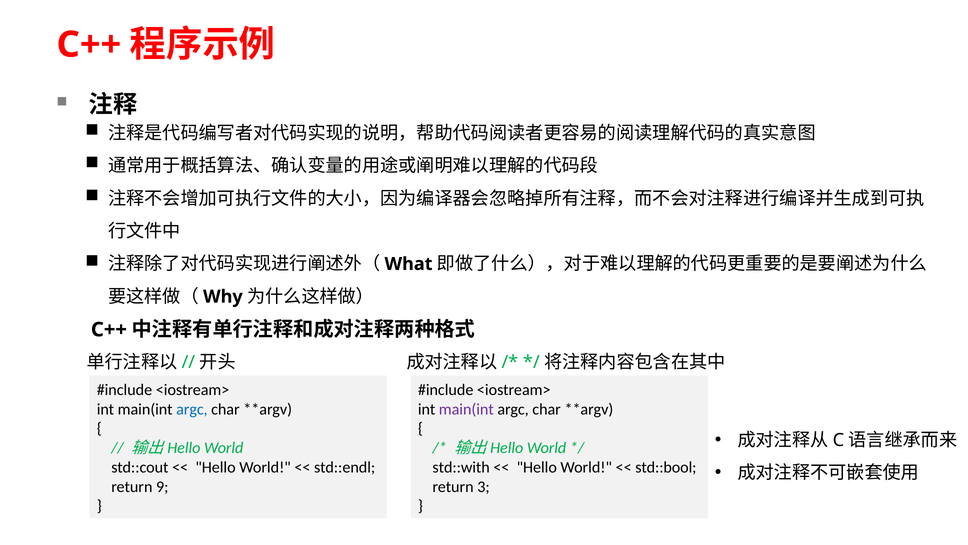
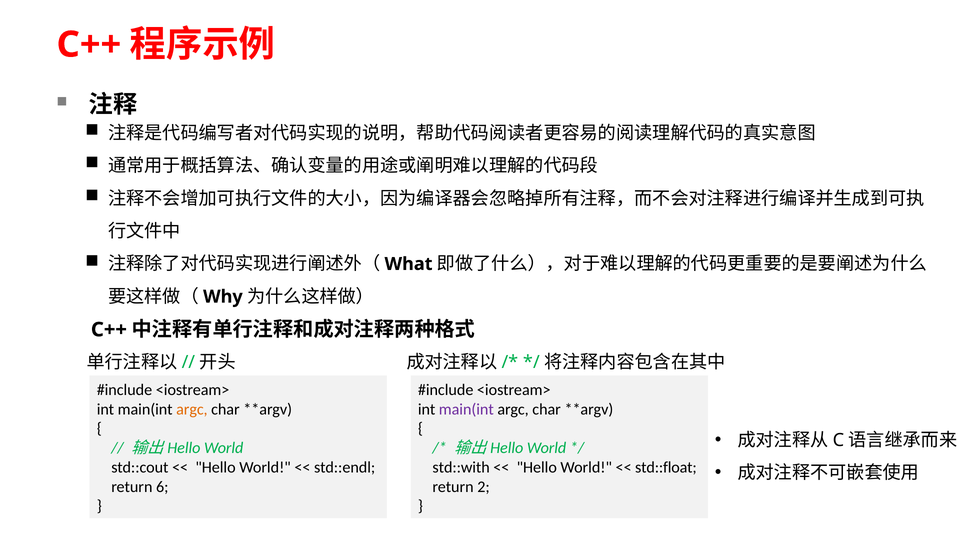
argc at (192, 409) colour: blue -> orange
std::bool: std::bool -> std::float
9: 9 -> 6
3: 3 -> 2
